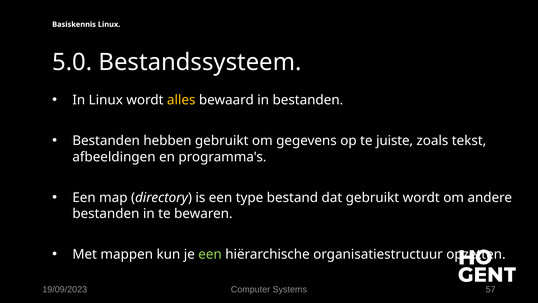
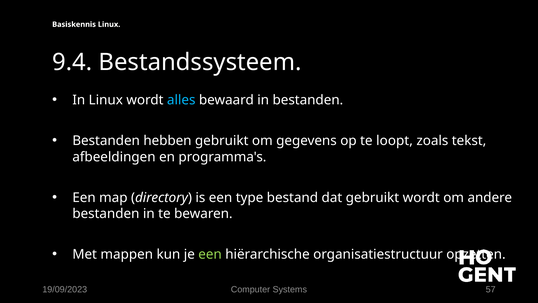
5.0: 5.0 -> 9.4
alles colour: yellow -> light blue
juiste: juiste -> loopt
